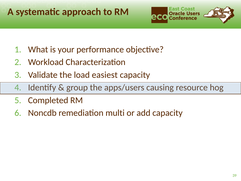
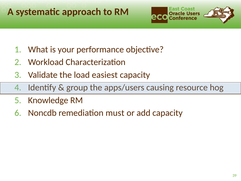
Completed: Completed -> Knowledge
multi: multi -> must
